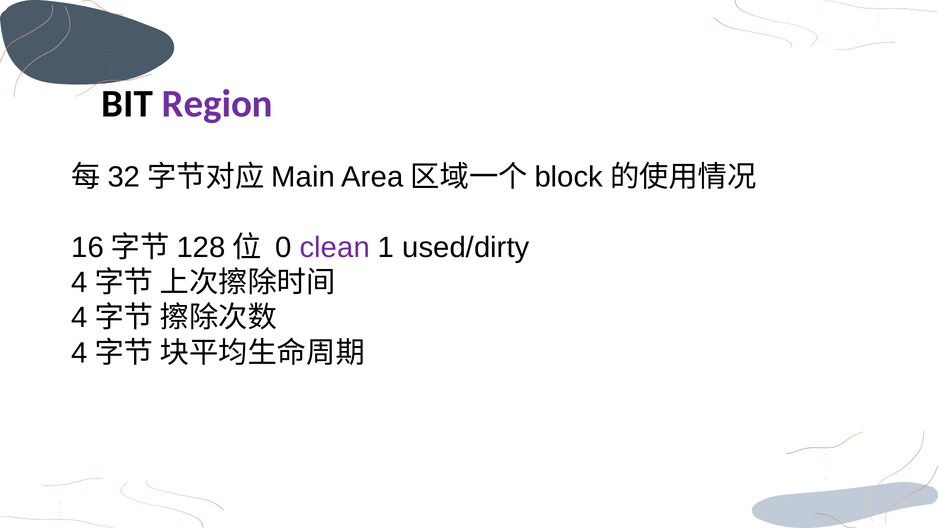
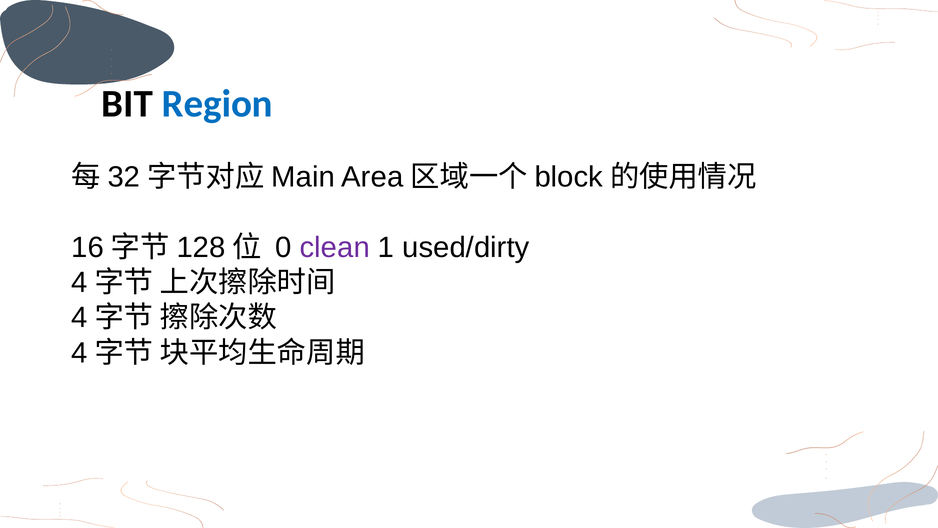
Region colour: purple -> blue
